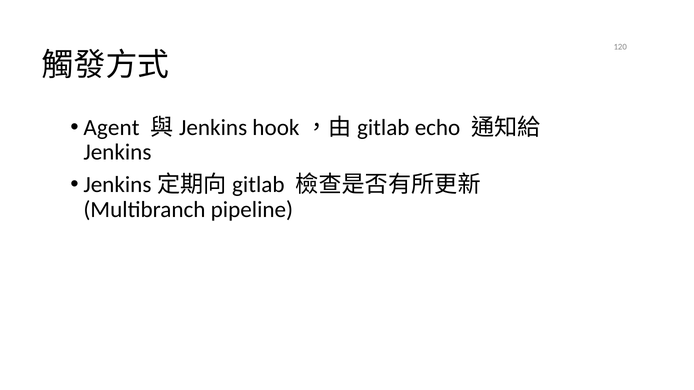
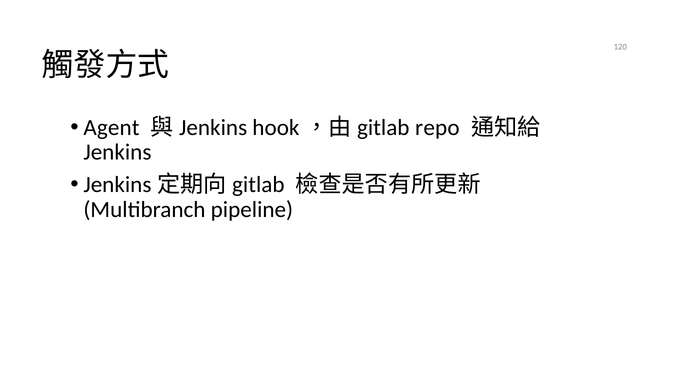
echo: echo -> repo
